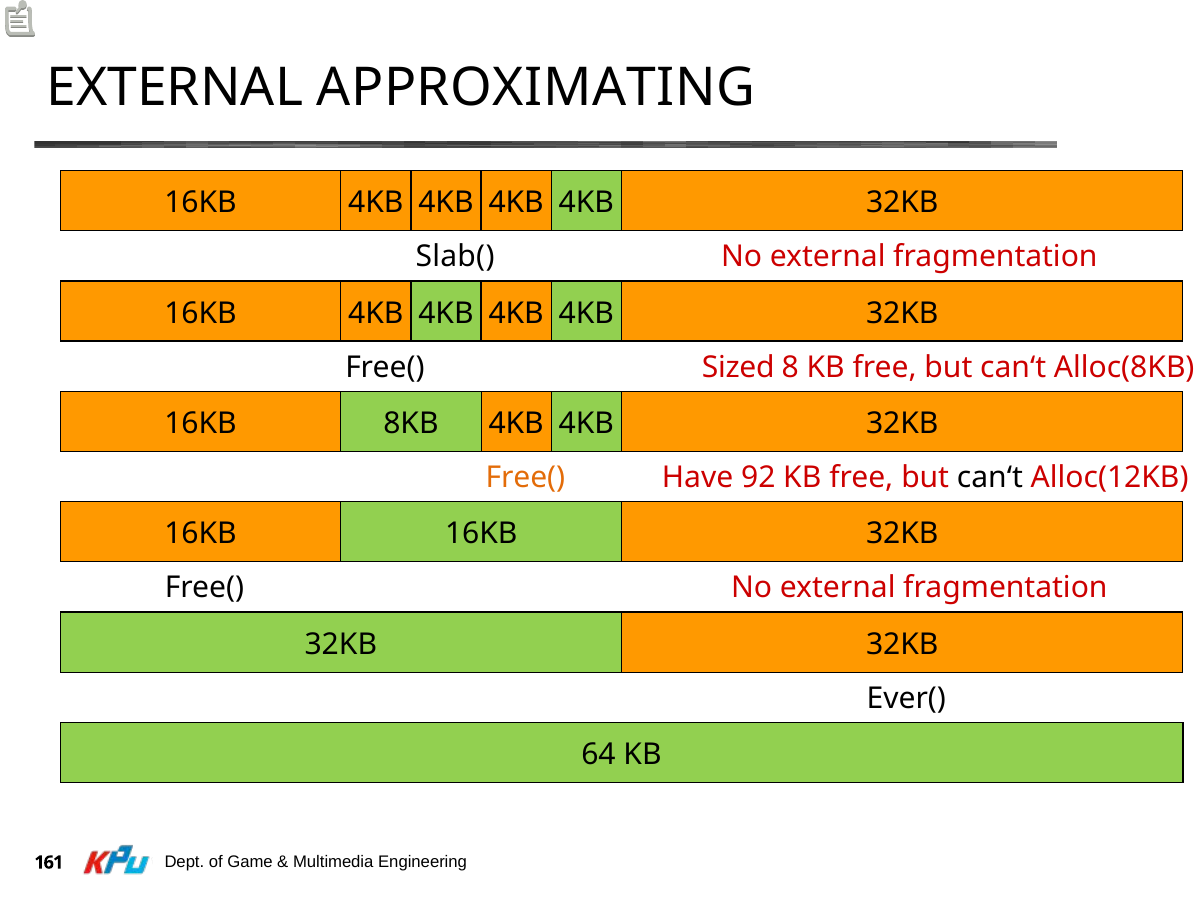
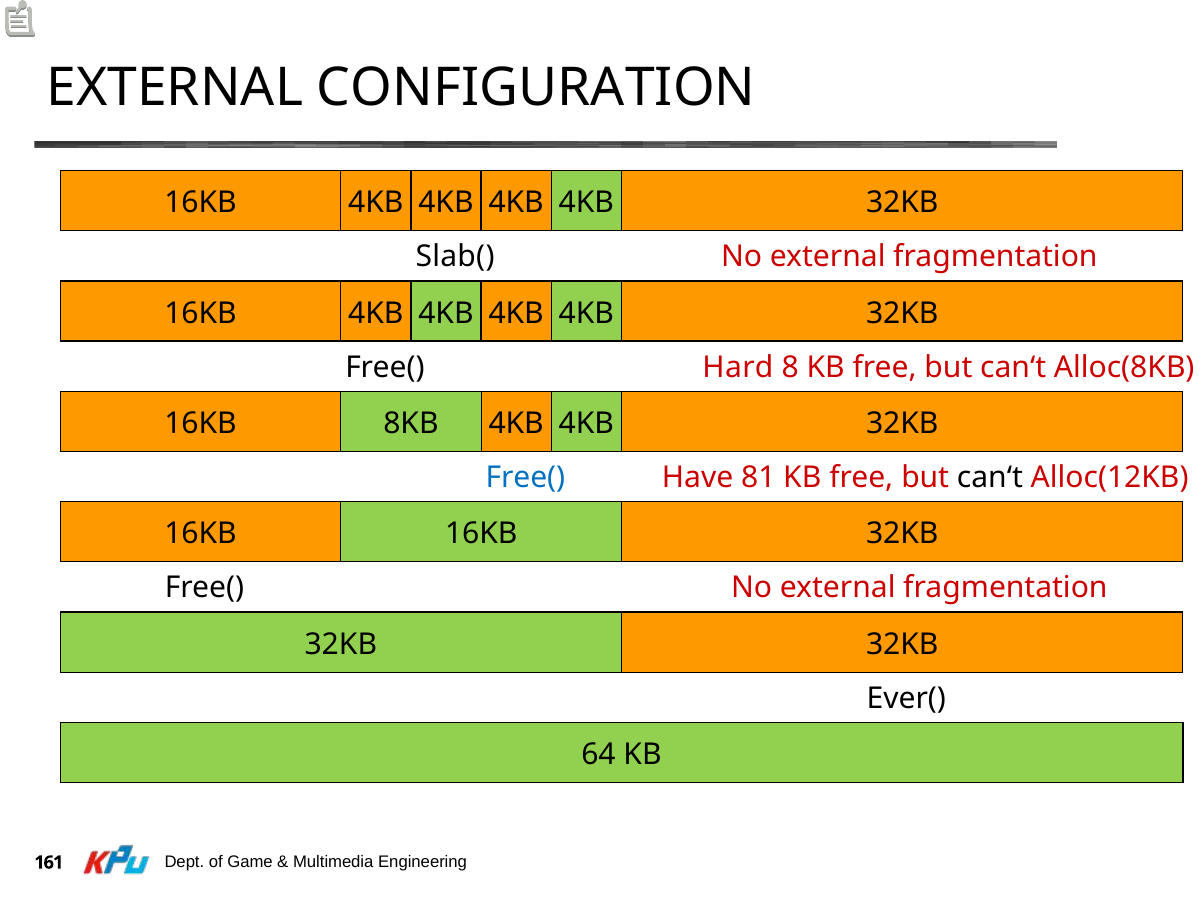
APPROXIMATING: APPROXIMATING -> CONFIGURATION
Sized: Sized -> Hard
Free( at (525, 477) colour: orange -> blue
92: 92 -> 81
